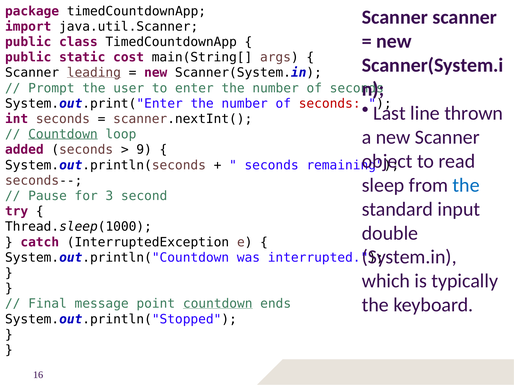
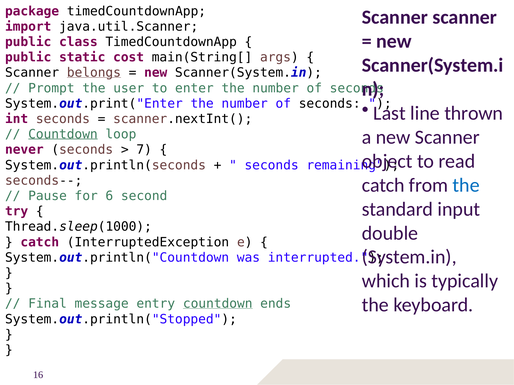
leading: leading -> belongs
seconds at (330, 104) colour: red -> black
added: added -> never
9: 9 -> 7
sleep at (383, 185): sleep -> catch
3: 3 -> 6
point: point -> entry
